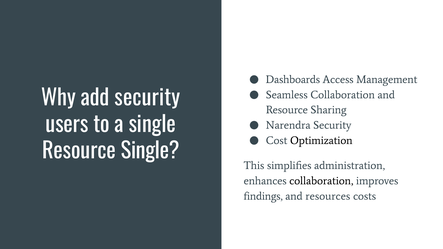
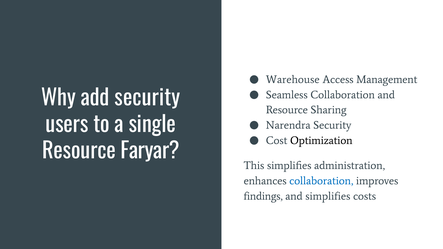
Dashboards: Dashboards -> Warehouse
Resource Single: Single -> Faryar
collaboration at (321, 181) colour: black -> blue
and resources: resources -> simplifies
